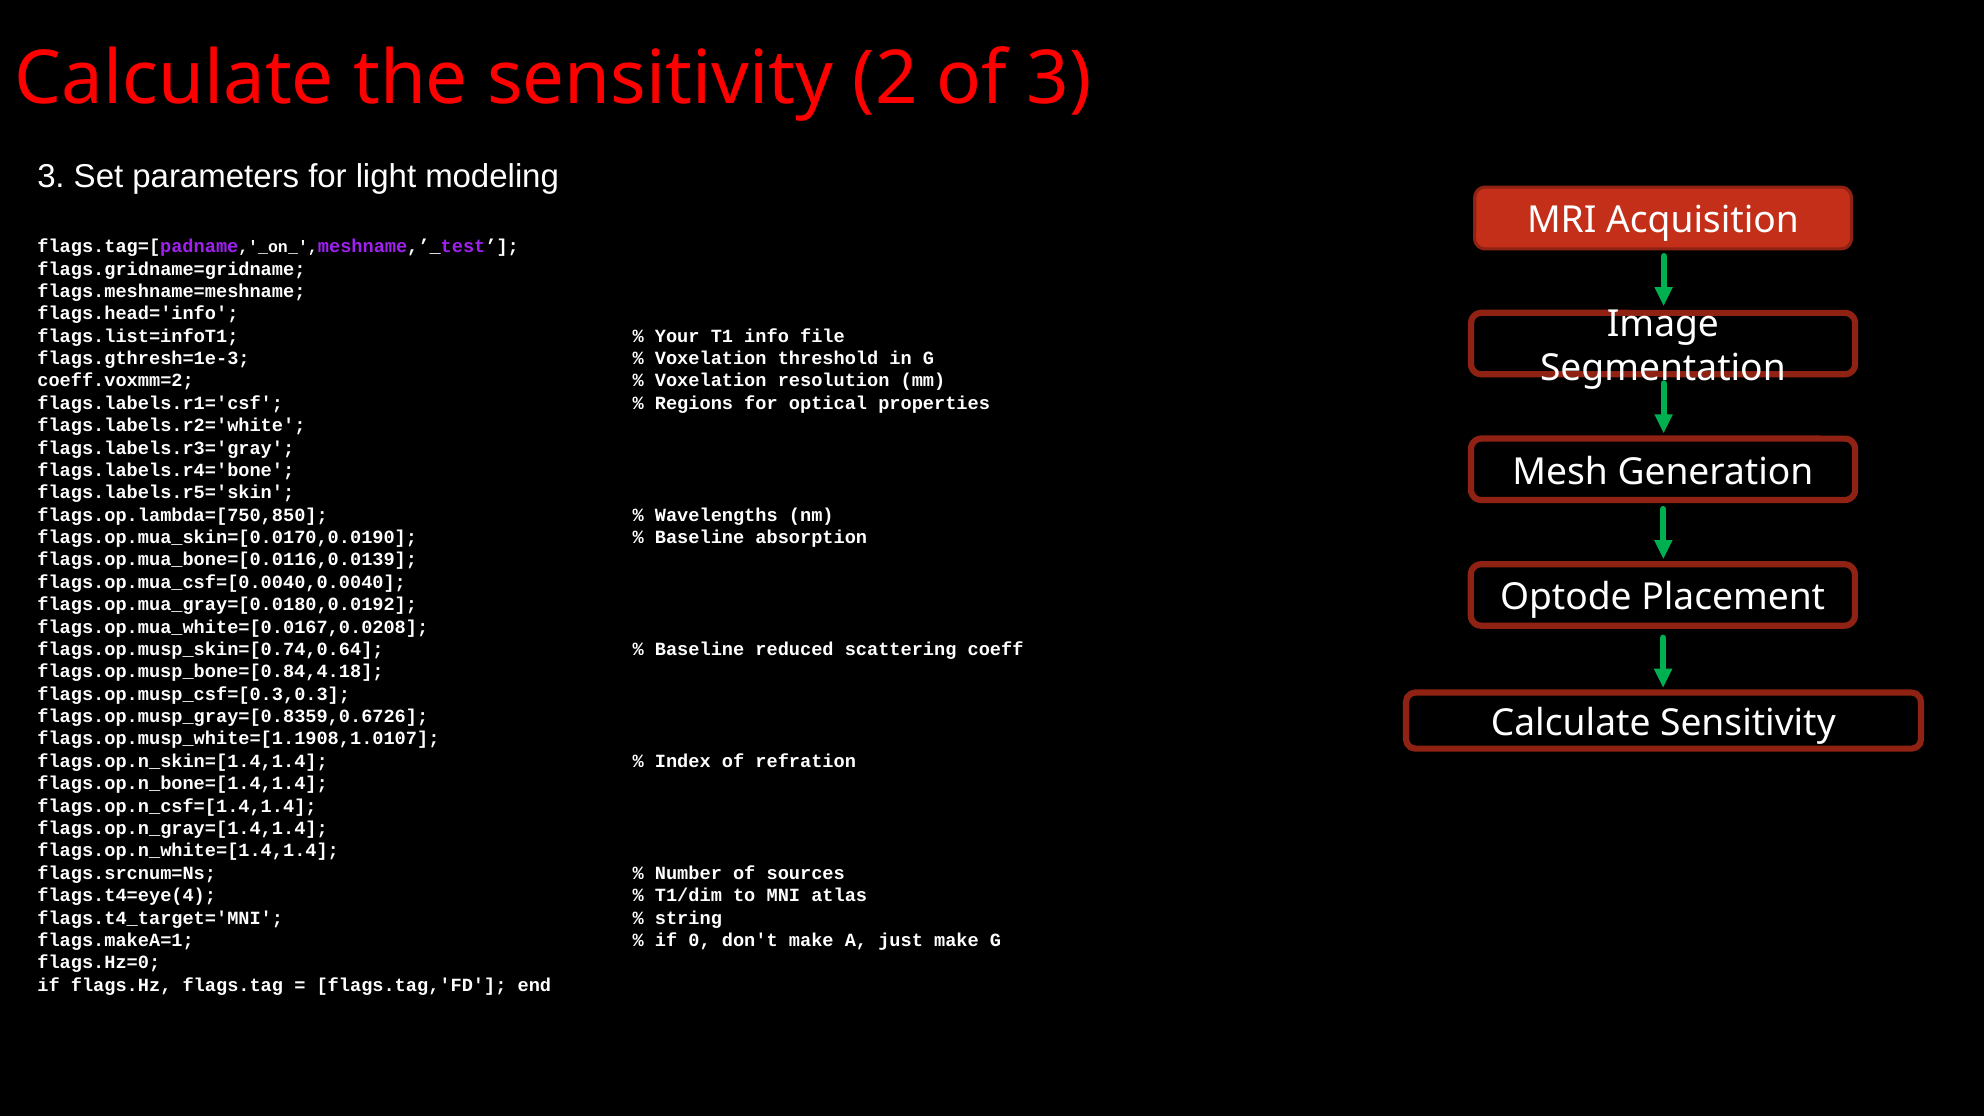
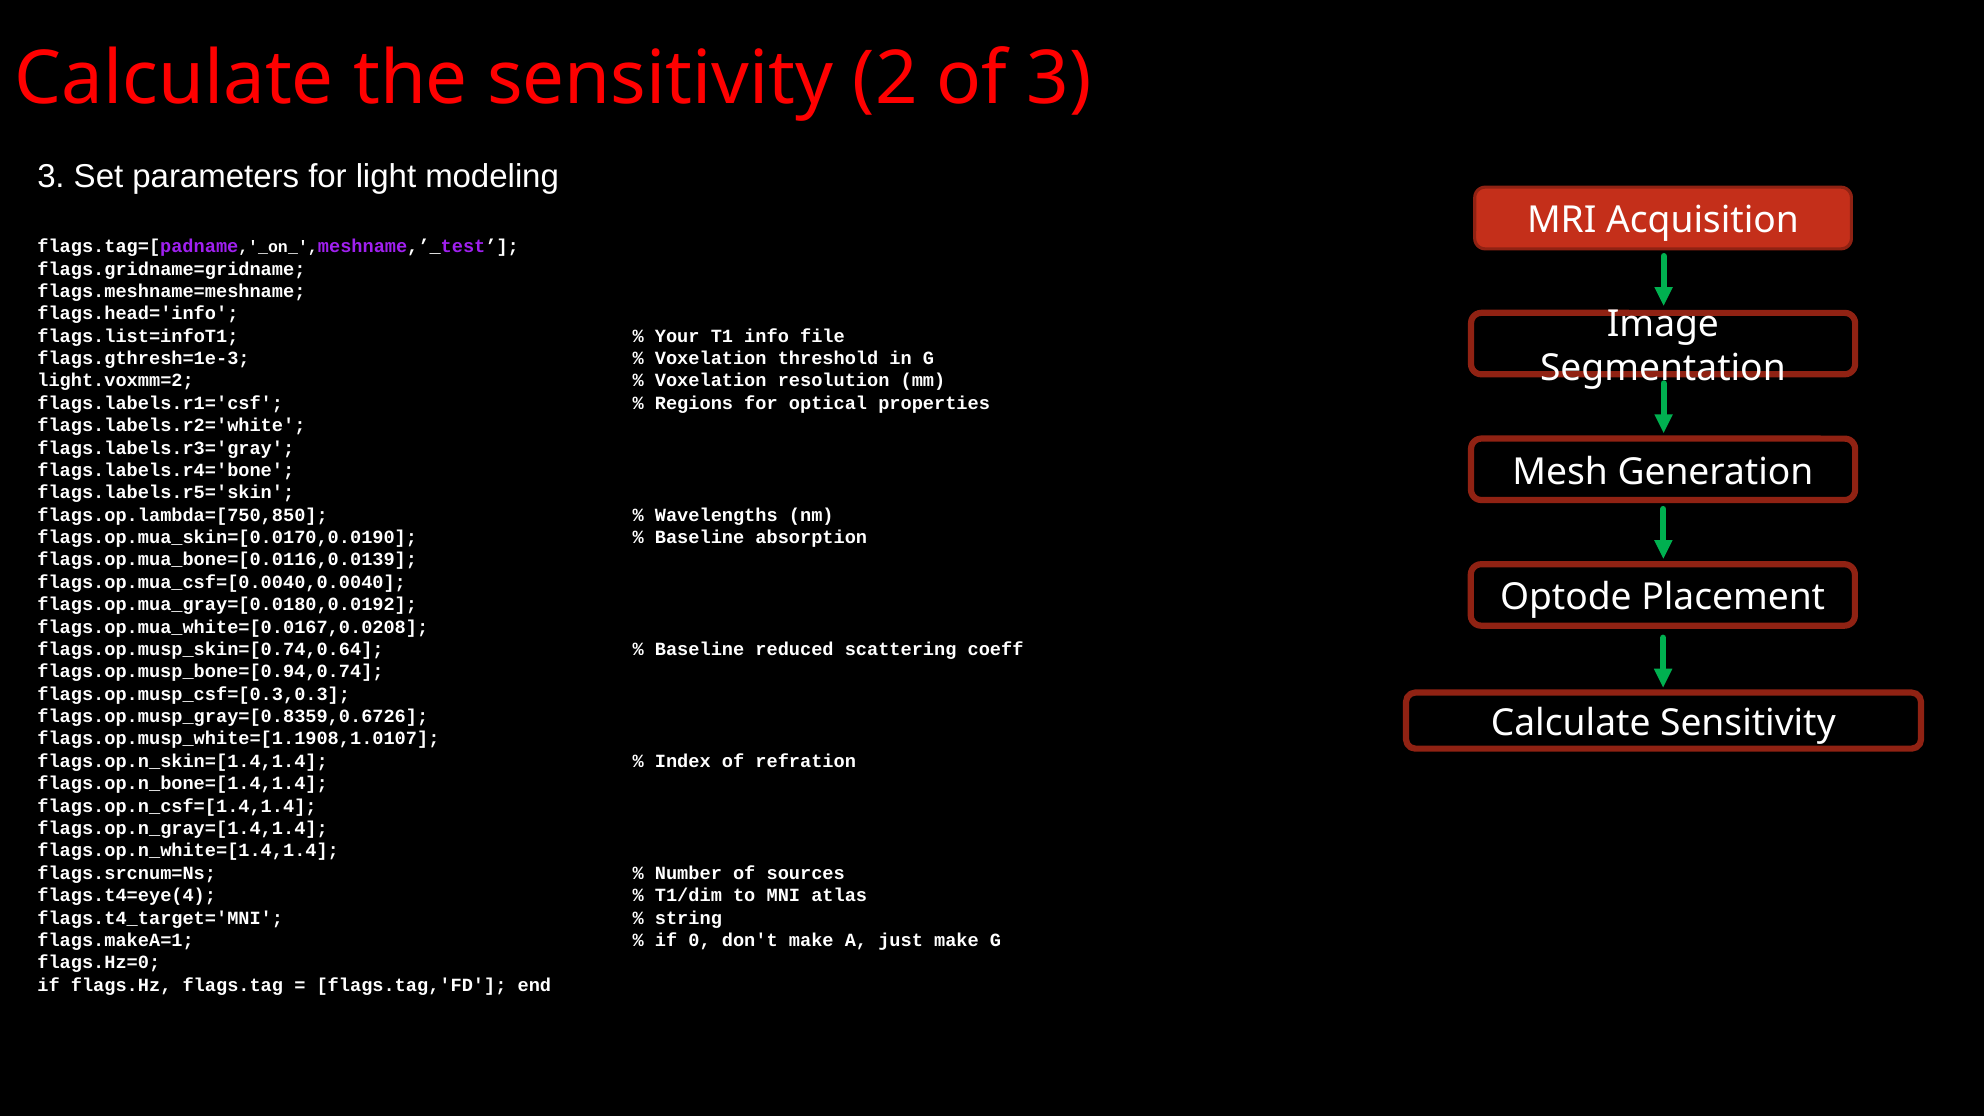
coeff.voxmm=2: coeff.voxmm=2 -> light.voxmm=2
flags.op.musp_bone=[0.84,4.18: flags.op.musp_bone=[0.84,4.18 -> flags.op.musp_bone=[0.94,0.74
